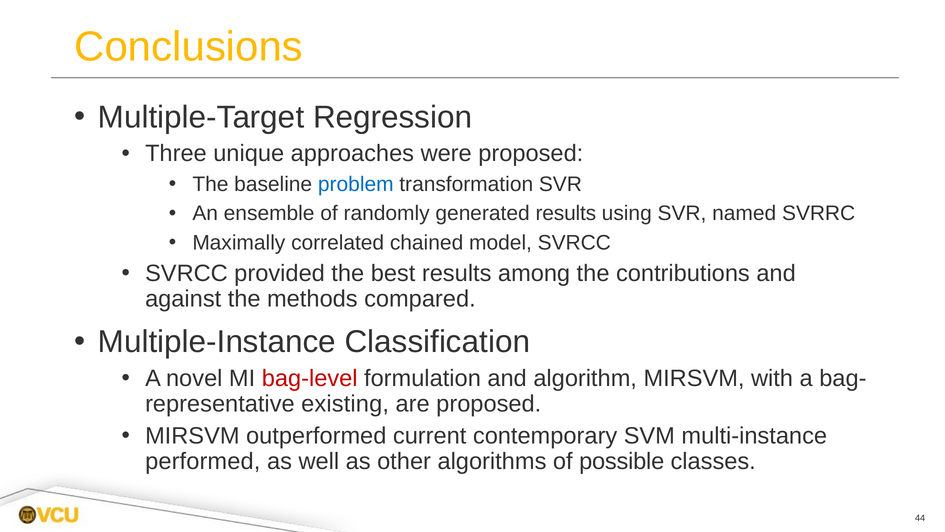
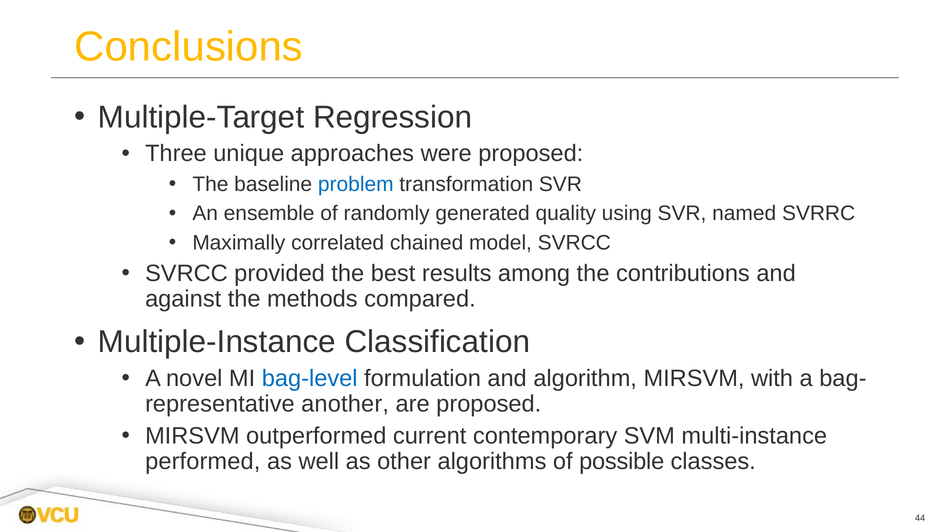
generated results: results -> quality
bag-level colour: red -> blue
existing: existing -> another
